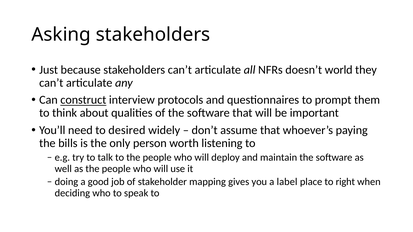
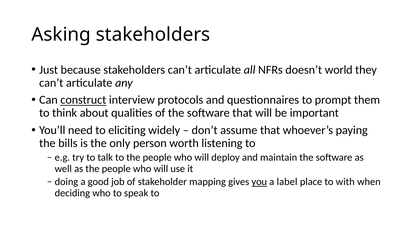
desired: desired -> eliciting
you underline: none -> present
right: right -> with
